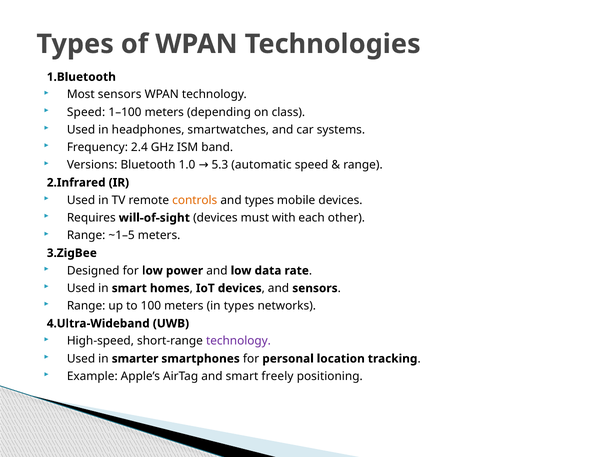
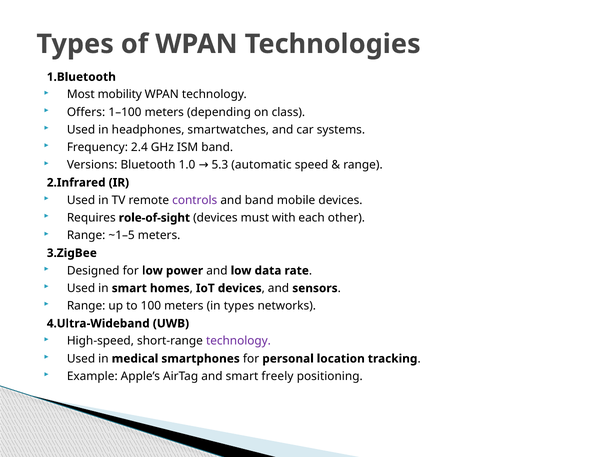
Most sensors: sensors -> mobility
Speed at (86, 112): Speed -> Offers
controls colour: orange -> purple
and types: types -> band
will-of-sight: will-of-sight -> role-of-sight
smarter: smarter -> medical
